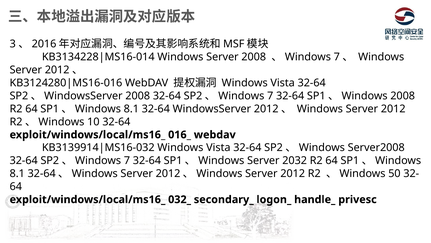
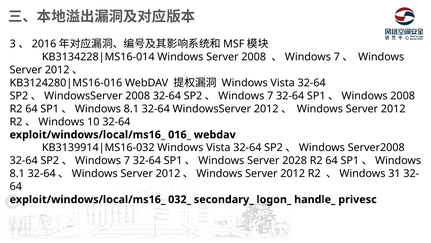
2032: 2032 -> 2028
50: 50 -> 31
